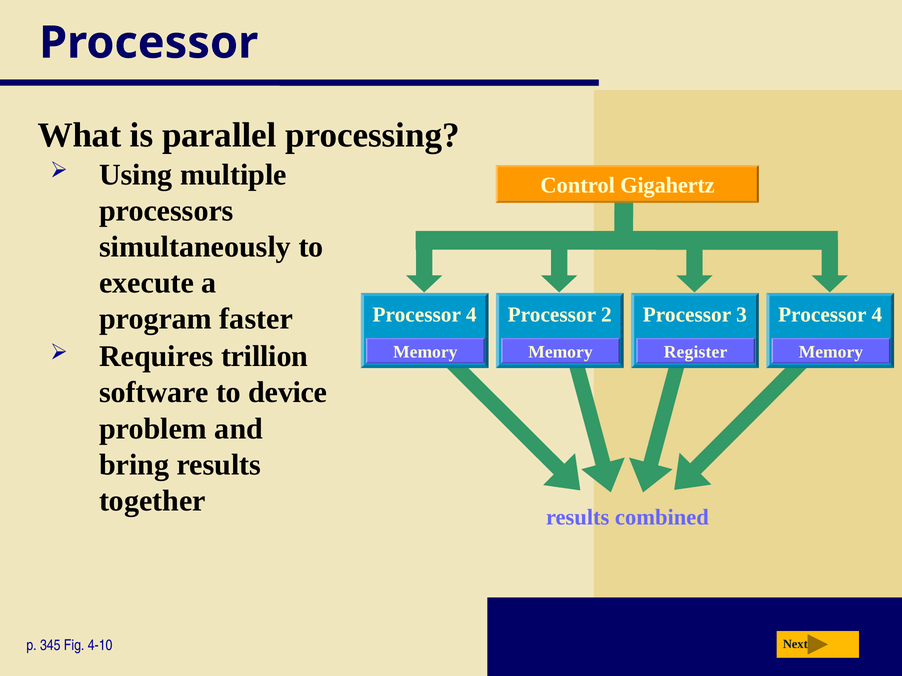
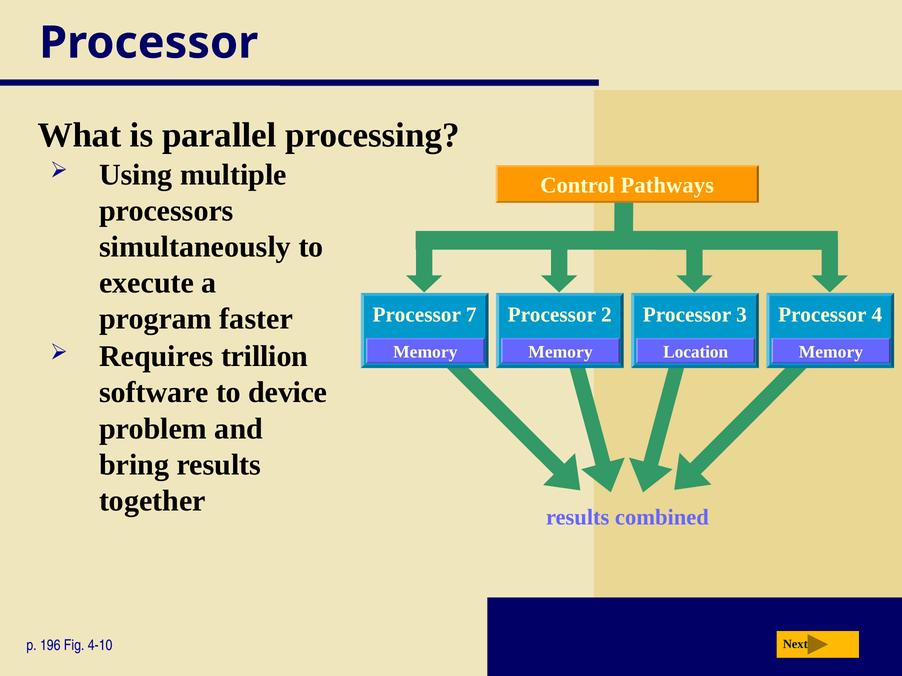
Gigahertz: Gigahertz -> Pathways
4 at (471, 315): 4 -> 7
Register: Register -> Location
345: 345 -> 196
